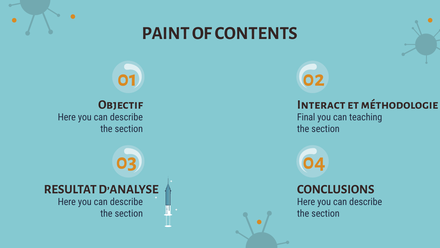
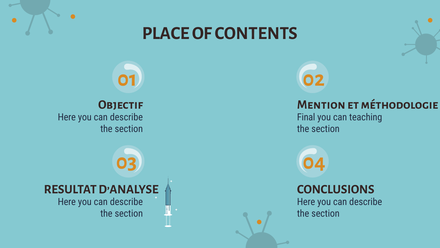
PAINT: PAINT -> PLACE
Interact: Interact -> Mention
